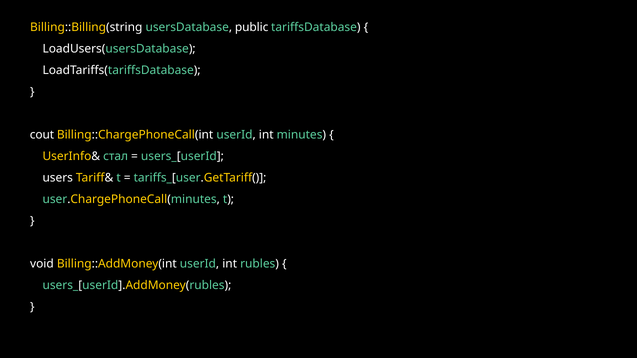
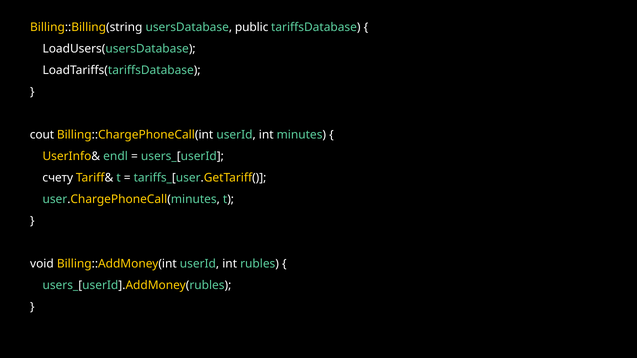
стал: стал -> endl
users: users -> счету
